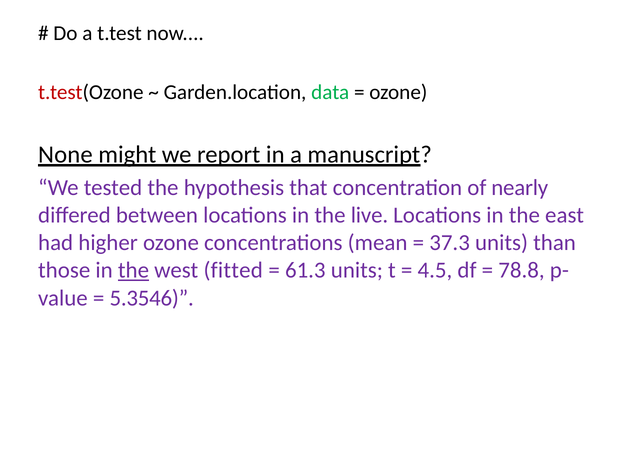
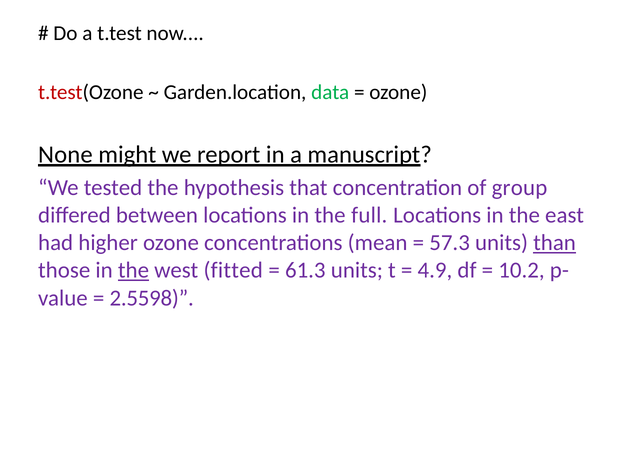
nearly: nearly -> group
live: live -> full
37.3: 37.3 -> 57.3
than underline: none -> present
4.5: 4.5 -> 4.9
78.8: 78.8 -> 10.2
5.3546: 5.3546 -> 2.5598
